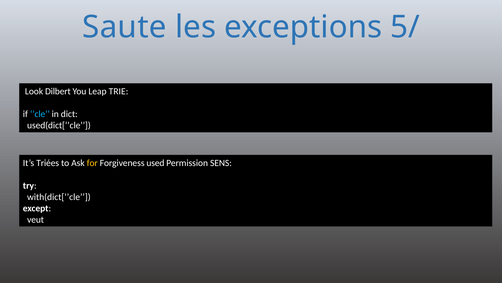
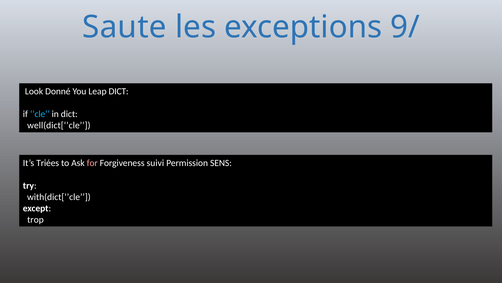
5/: 5/ -> 9/
Dilbert: Dilbert -> Donné
Leap TRIE: TRIE -> DICT
used(dict[‘’cle: used(dict[‘’cle -> well(dict[‘’cle
for colour: yellow -> pink
used: used -> suivi
veut: veut -> trop
